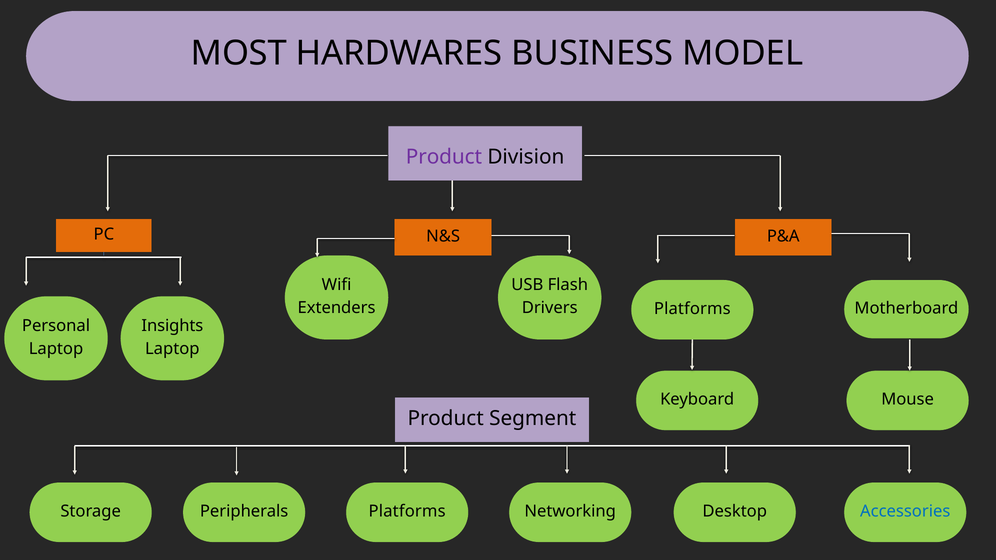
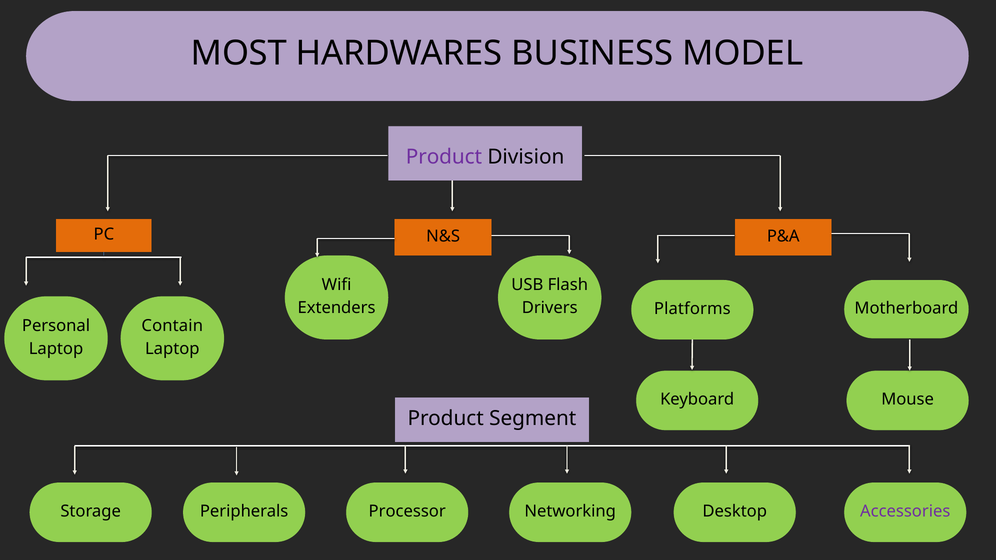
Insights: Insights -> Contain
Peripherals Platforms: Platforms -> Processor
Accessories colour: blue -> purple
